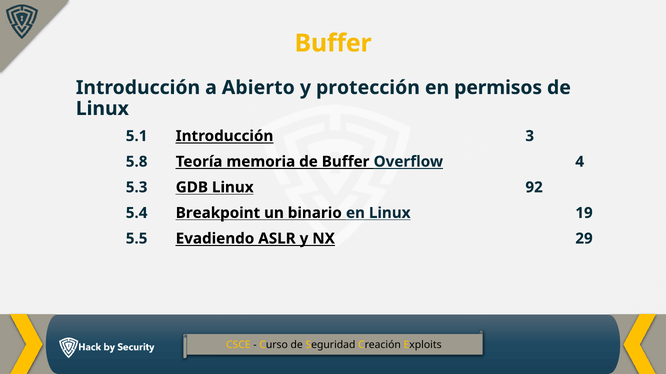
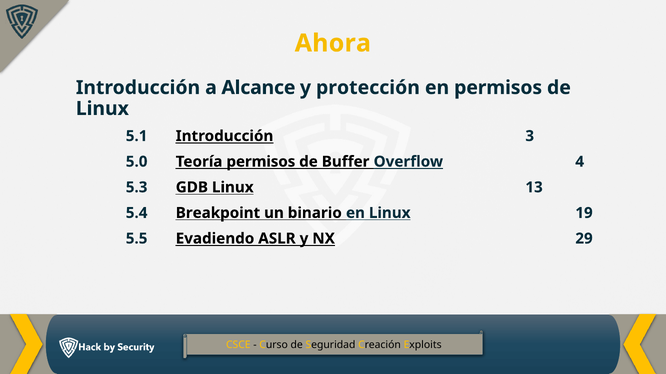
Buffer at (333, 43): Buffer -> Ahora
Abierto: Abierto -> Alcance
5.8: 5.8 -> 5.0
Teoría memoria: memoria -> permisos
92: 92 -> 13
